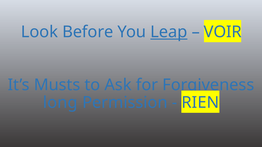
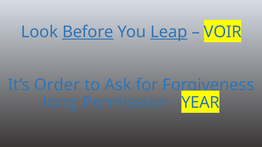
Before underline: none -> present
Musts: Musts -> Order
RIEN: RIEN -> YEAR
